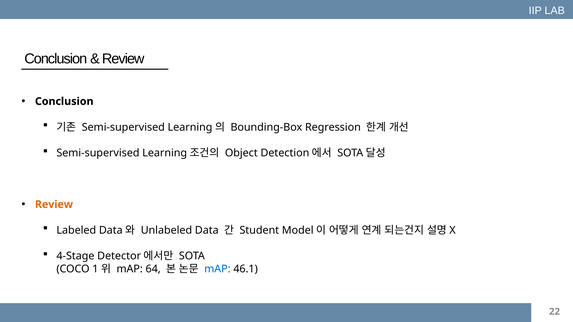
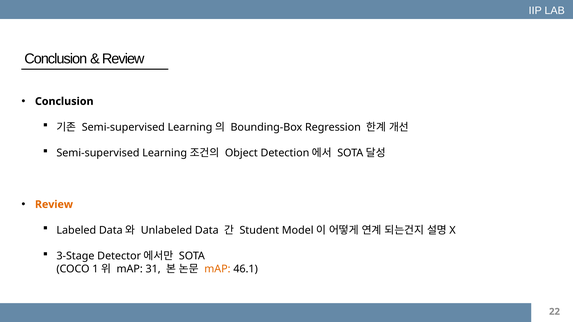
4-Stage: 4-Stage -> 3-Stage
64: 64 -> 31
mAP at (217, 269) colour: blue -> orange
